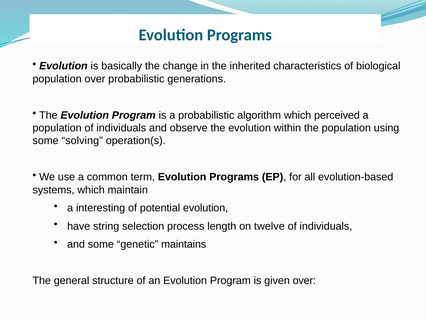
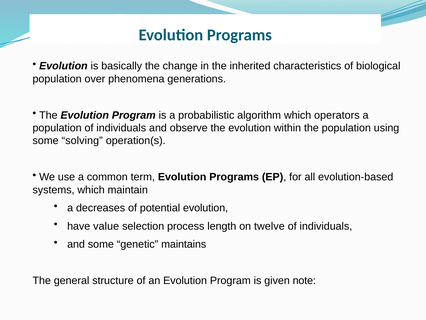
over probabilistic: probabilistic -> phenomena
perceived: perceived -> operators
interesting: interesting -> decreases
string: string -> value
given over: over -> note
